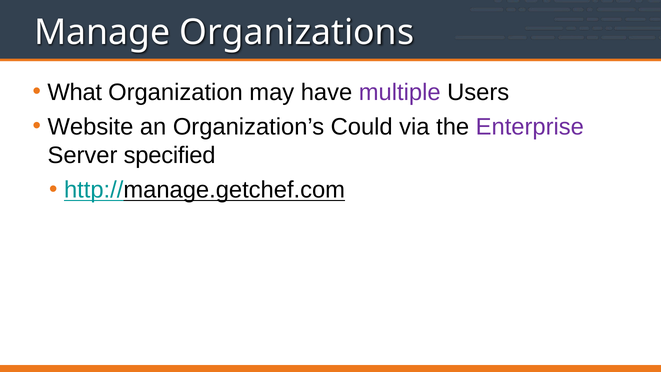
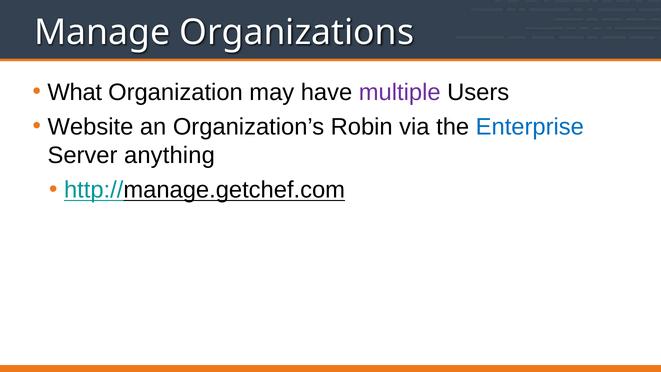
Could: Could -> Robin
Enterprise colour: purple -> blue
specified: specified -> anything
